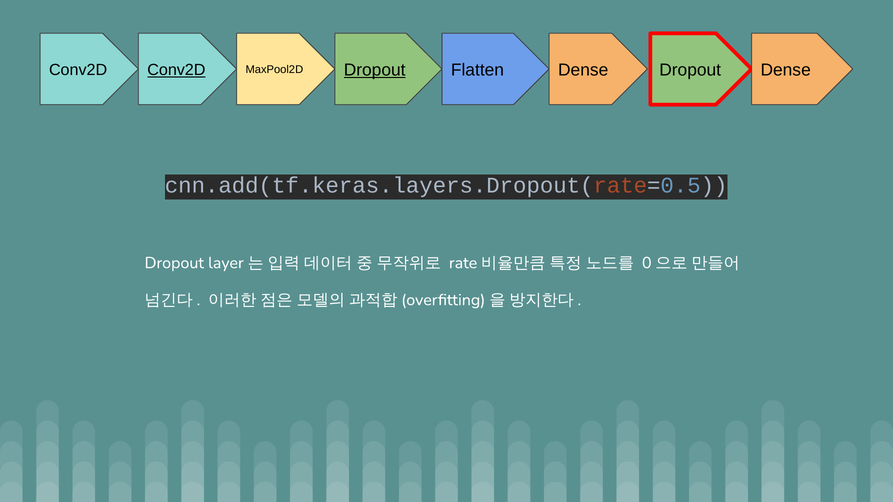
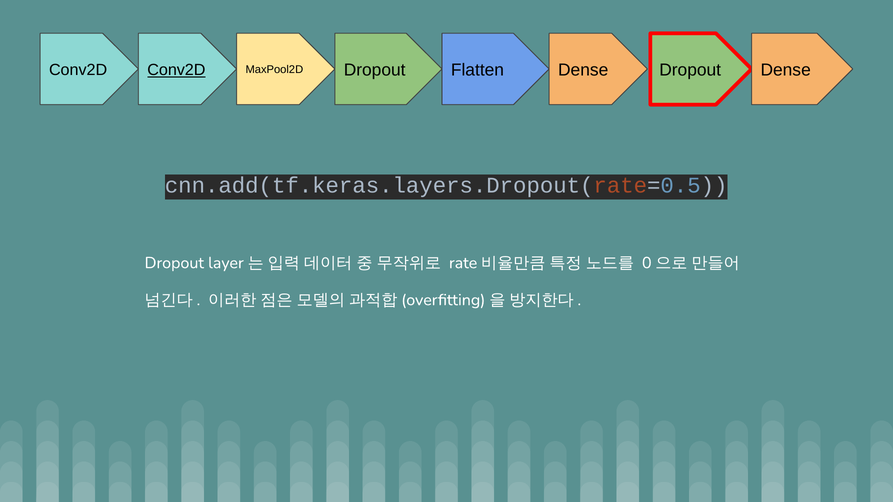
Dropout at (375, 70) underline: present -> none
